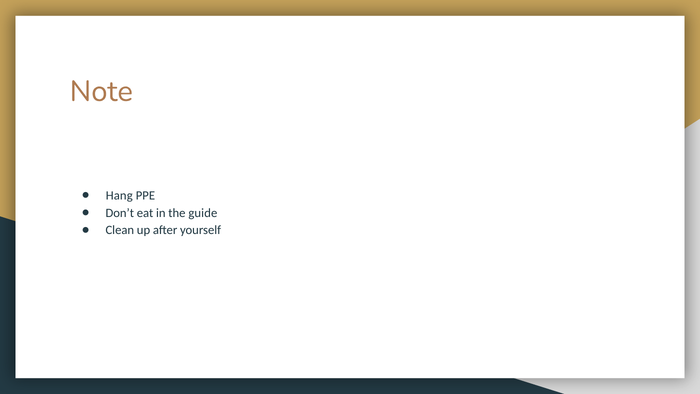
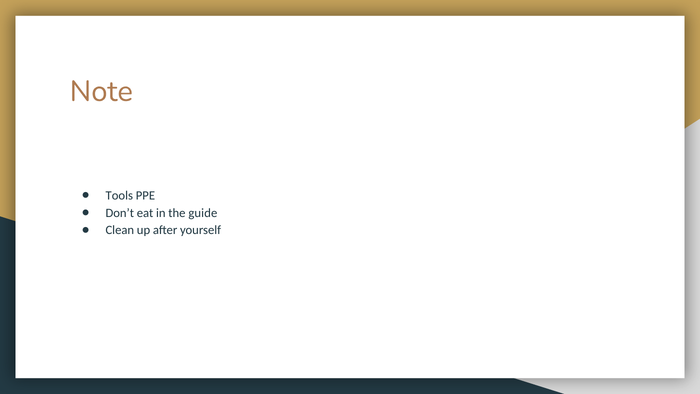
Hang: Hang -> Tools
